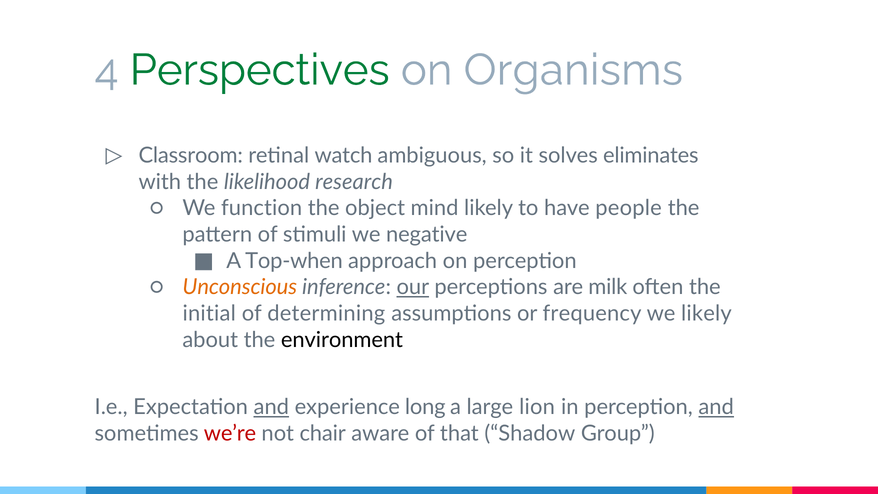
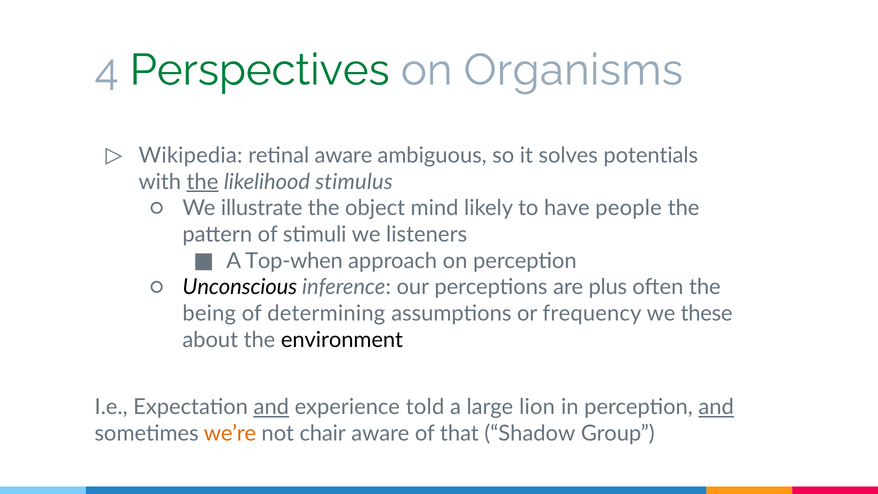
Classroom: Classroom -> Wikipedia
retinal watch: watch -> aware
eliminates: eliminates -> potentials
the at (202, 182) underline: none -> present
research: research -> stimulus
function: function -> illustrate
negative: negative -> listeners
Unconscious colour: orange -> black
our underline: present -> none
milk: milk -> plus
initial: initial -> being
we likely: likely -> these
long: long -> told
we’re colour: red -> orange
